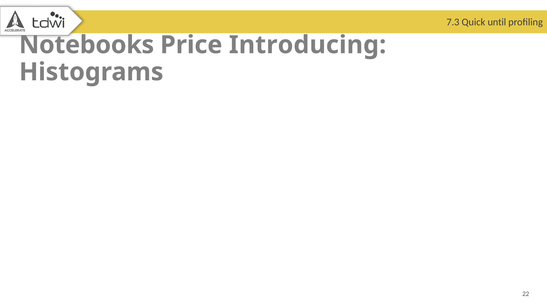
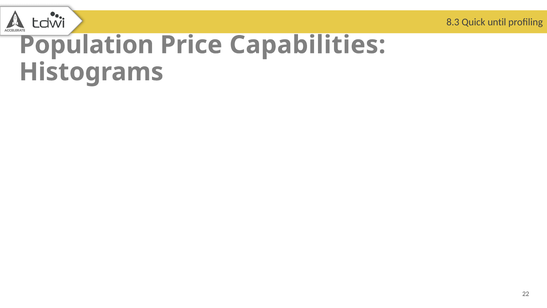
7.3: 7.3 -> 8.3
Notebooks: Notebooks -> Population
Introducing: Introducing -> Capabilities
